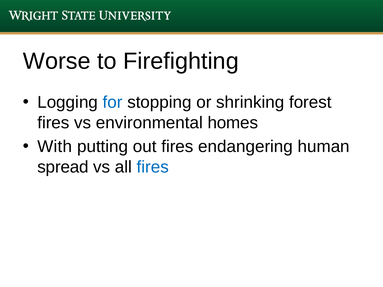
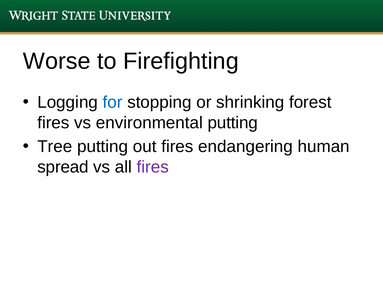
environmental homes: homes -> putting
With: With -> Tree
fires at (153, 167) colour: blue -> purple
